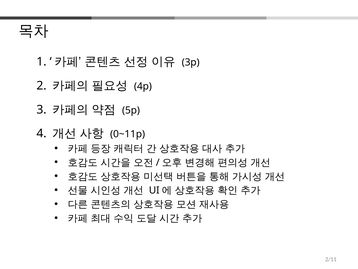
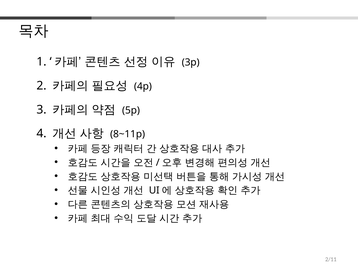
0~11p: 0~11p -> 8~11p
